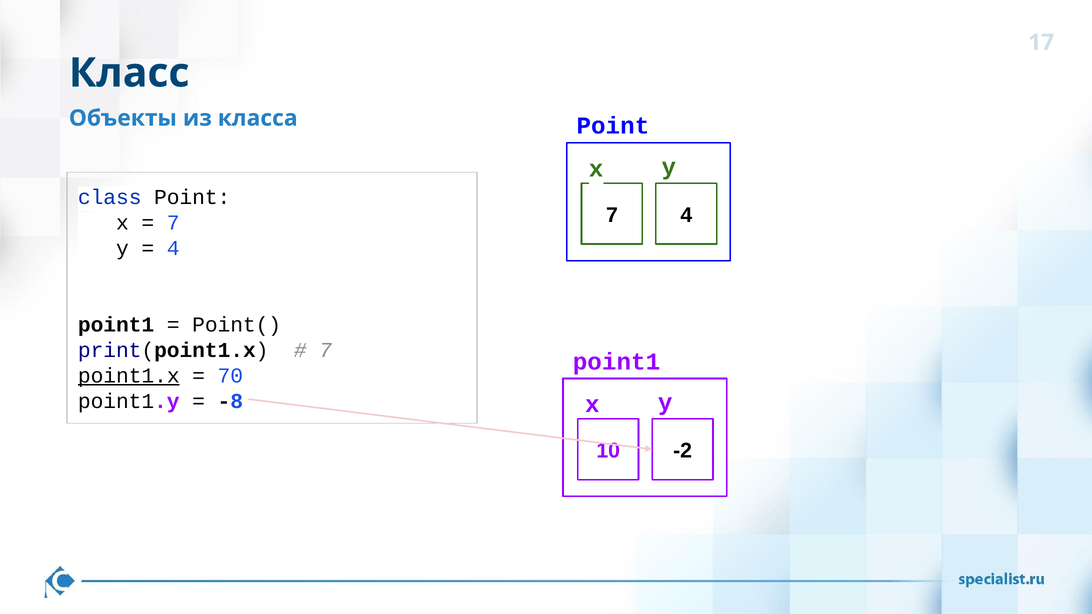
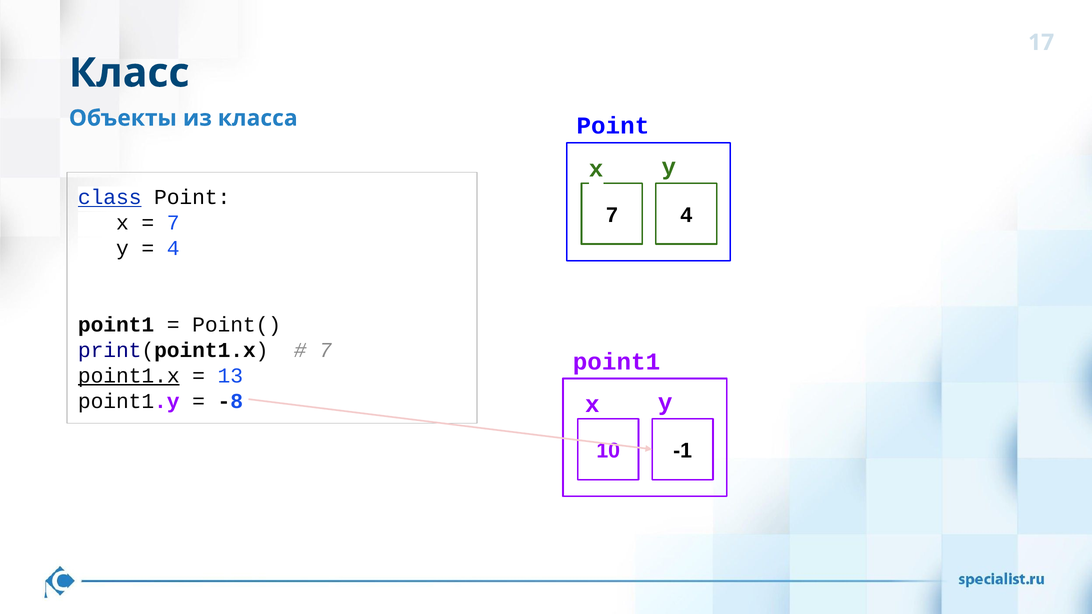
class underline: none -> present
70: 70 -> 13
-2: -2 -> -1
